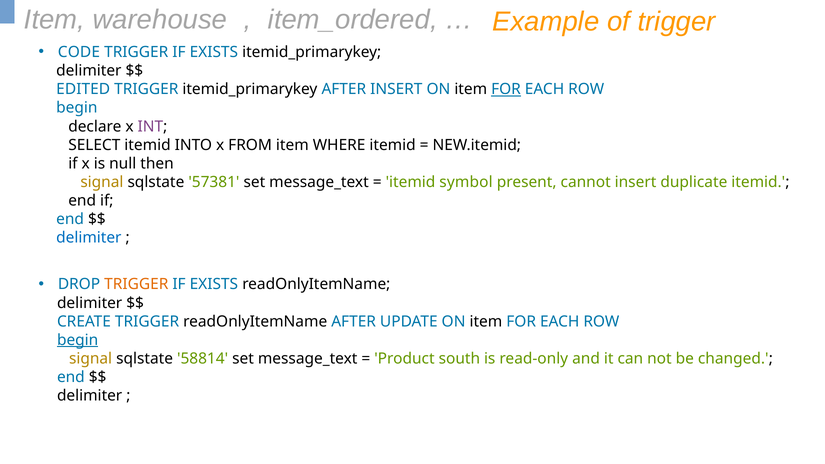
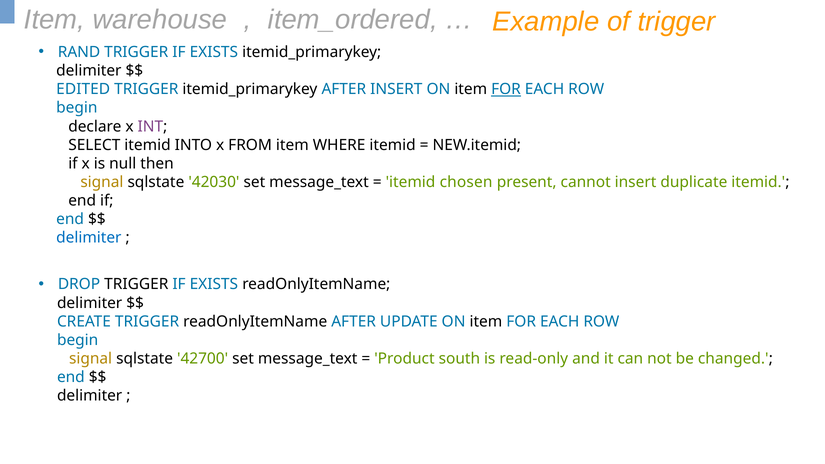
CODE: CODE -> RAND
57381: 57381 -> 42030
symbol: symbol -> chosen
TRIGGER at (136, 284) colour: orange -> black
begin at (78, 340) underline: present -> none
58814: 58814 -> 42700
